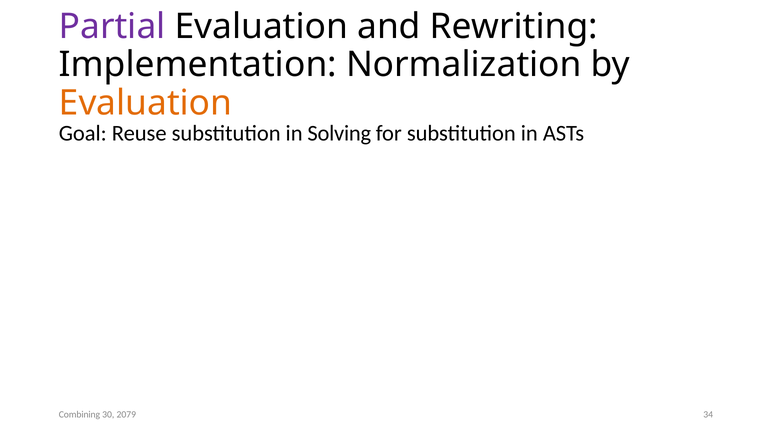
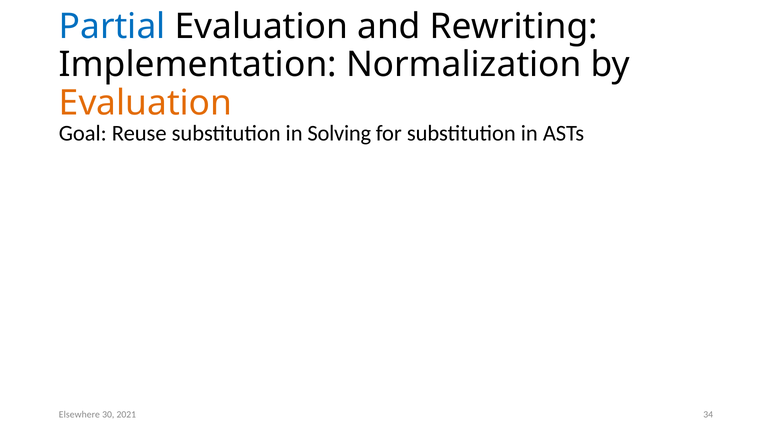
Partial colour: purple -> blue
Combining: Combining -> Elsewhere
2079: 2079 -> 2021
